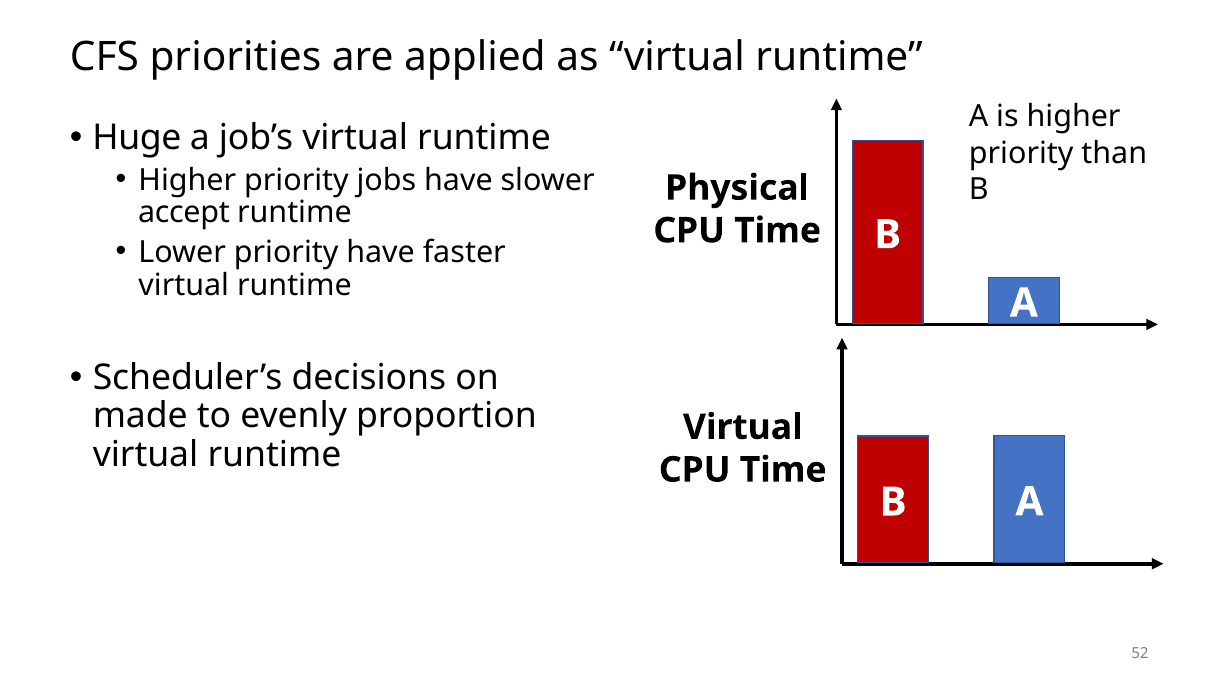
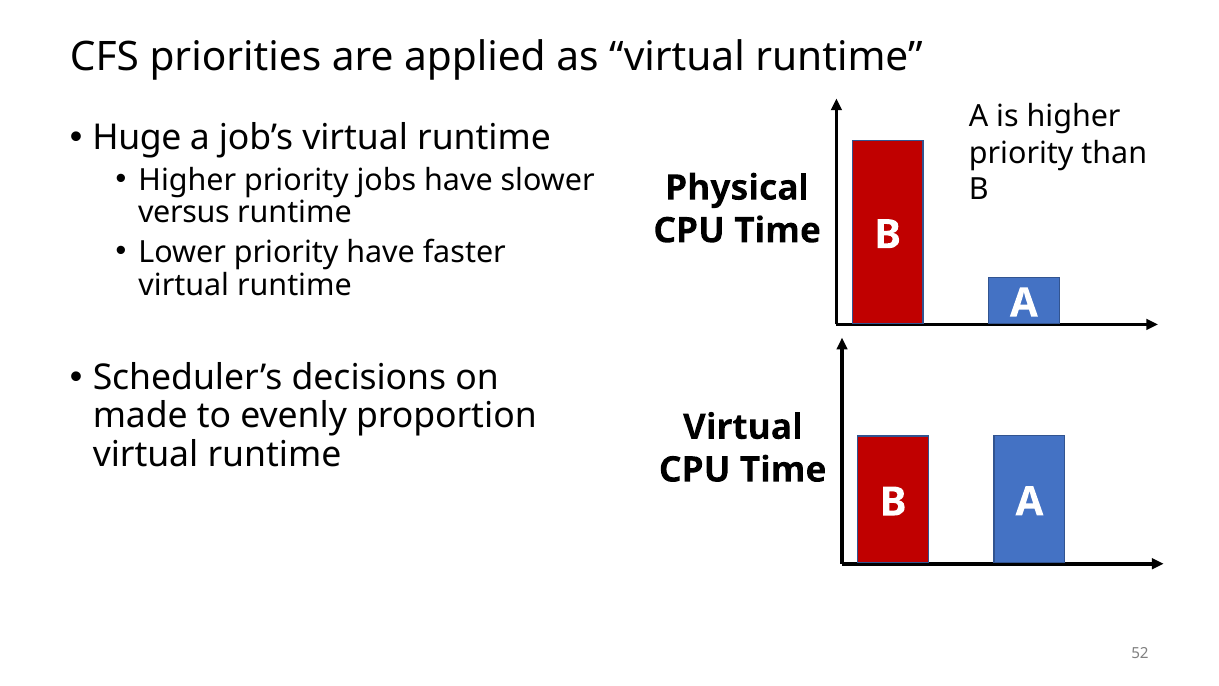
accept: accept -> versus
